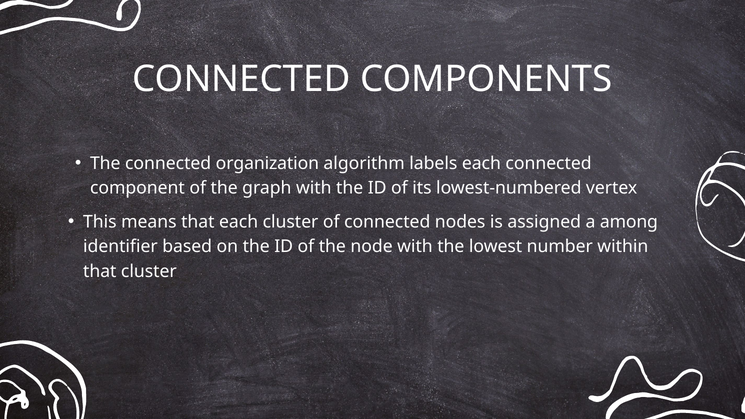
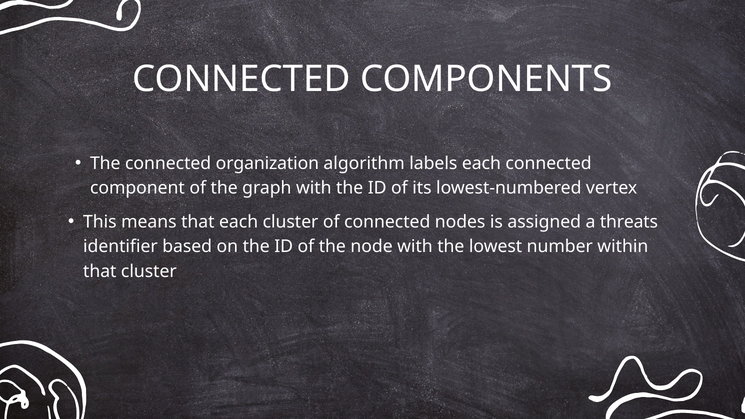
among: among -> threats
